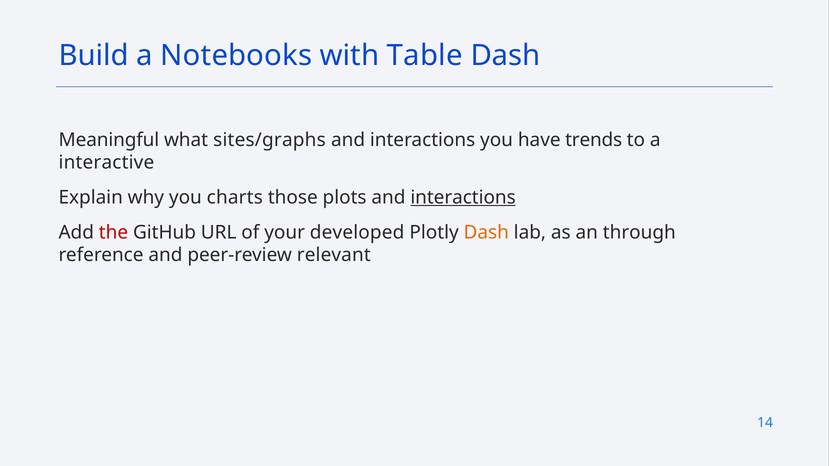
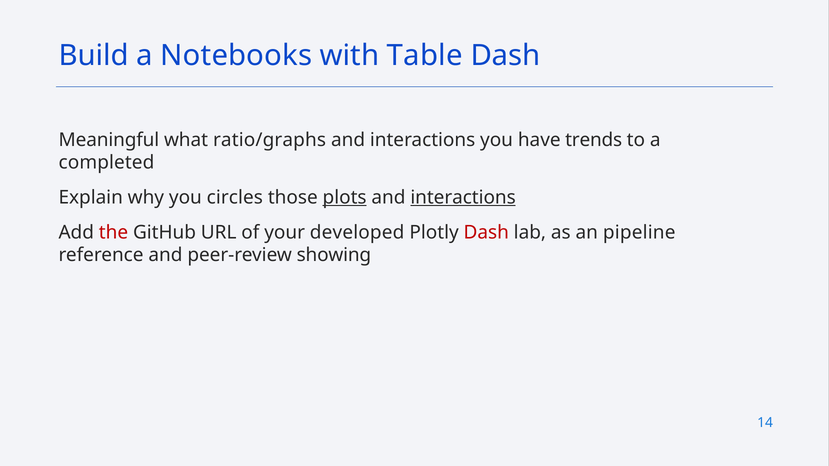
sites/graphs: sites/graphs -> ratio/graphs
interactive: interactive -> completed
charts: charts -> circles
plots underline: none -> present
Dash at (486, 232) colour: orange -> red
through: through -> pipeline
relevant: relevant -> showing
